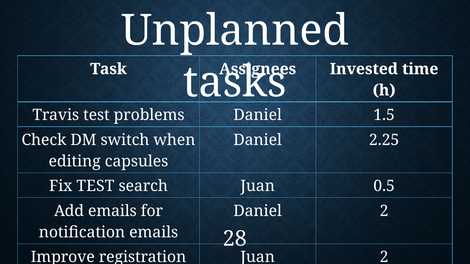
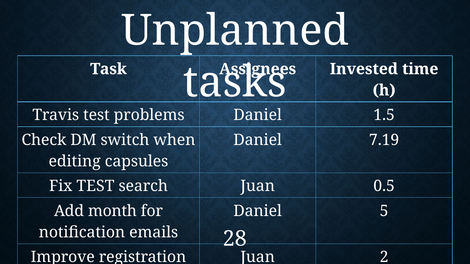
2.25: 2.25 -> 7.19
Add emails: emails -> month
Daniel 2: 2 -> 5
